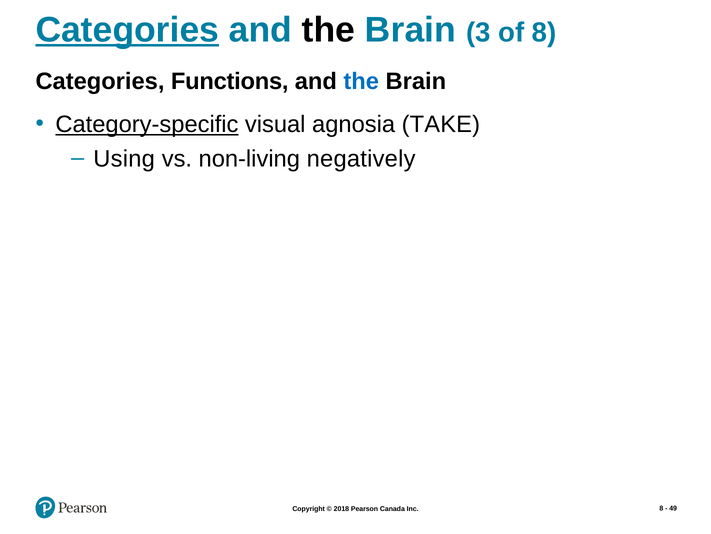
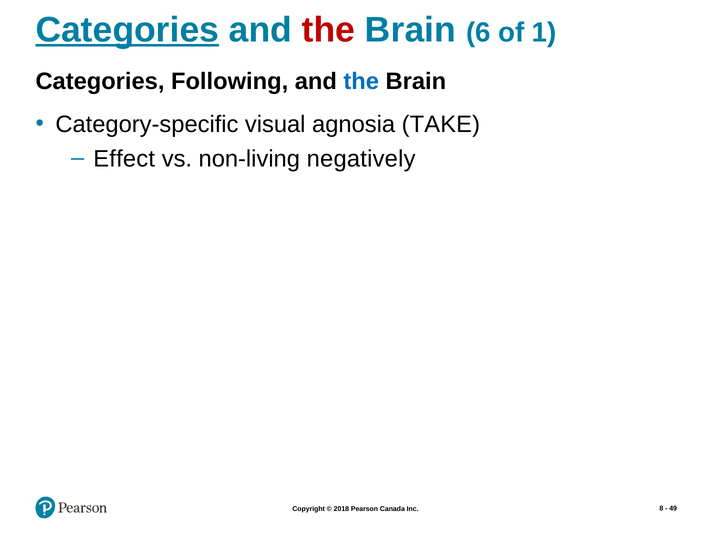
the at (329, 30) colour: black -> red
3: 3 -> 6
of 8: 8 -> 1
Functions: Functions -> Following
Category-specific underline: present -> none
Using: Using -> Effect
